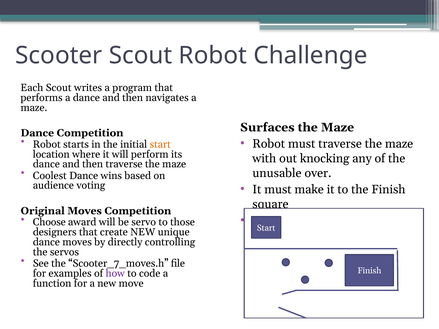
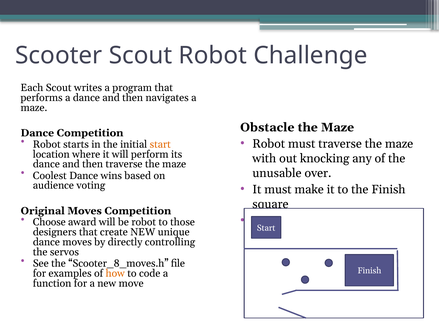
Surfaces: Surfaces -> Obstacle
be servo: servo -> robot
Scooter_7_moves.h: Scooter_7_moves.h -> Scooter_8_moves.h
how colour: purple -> orange
